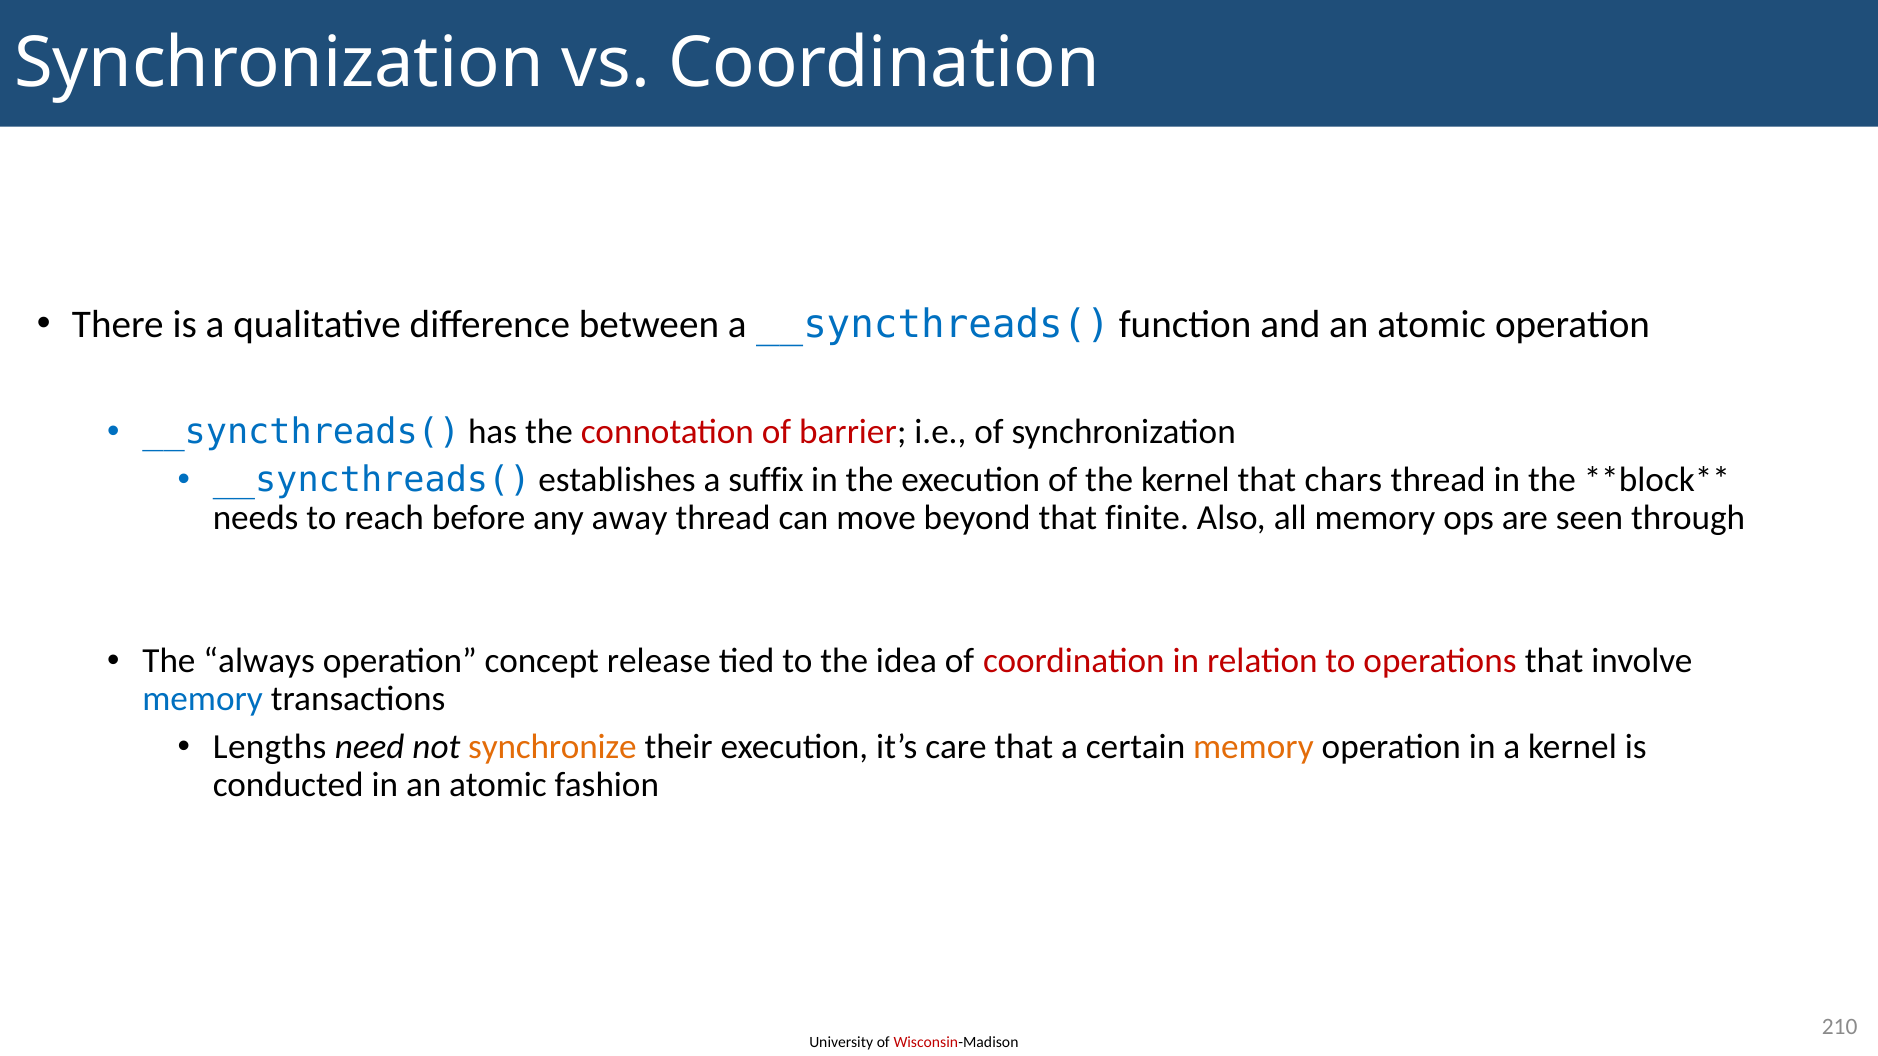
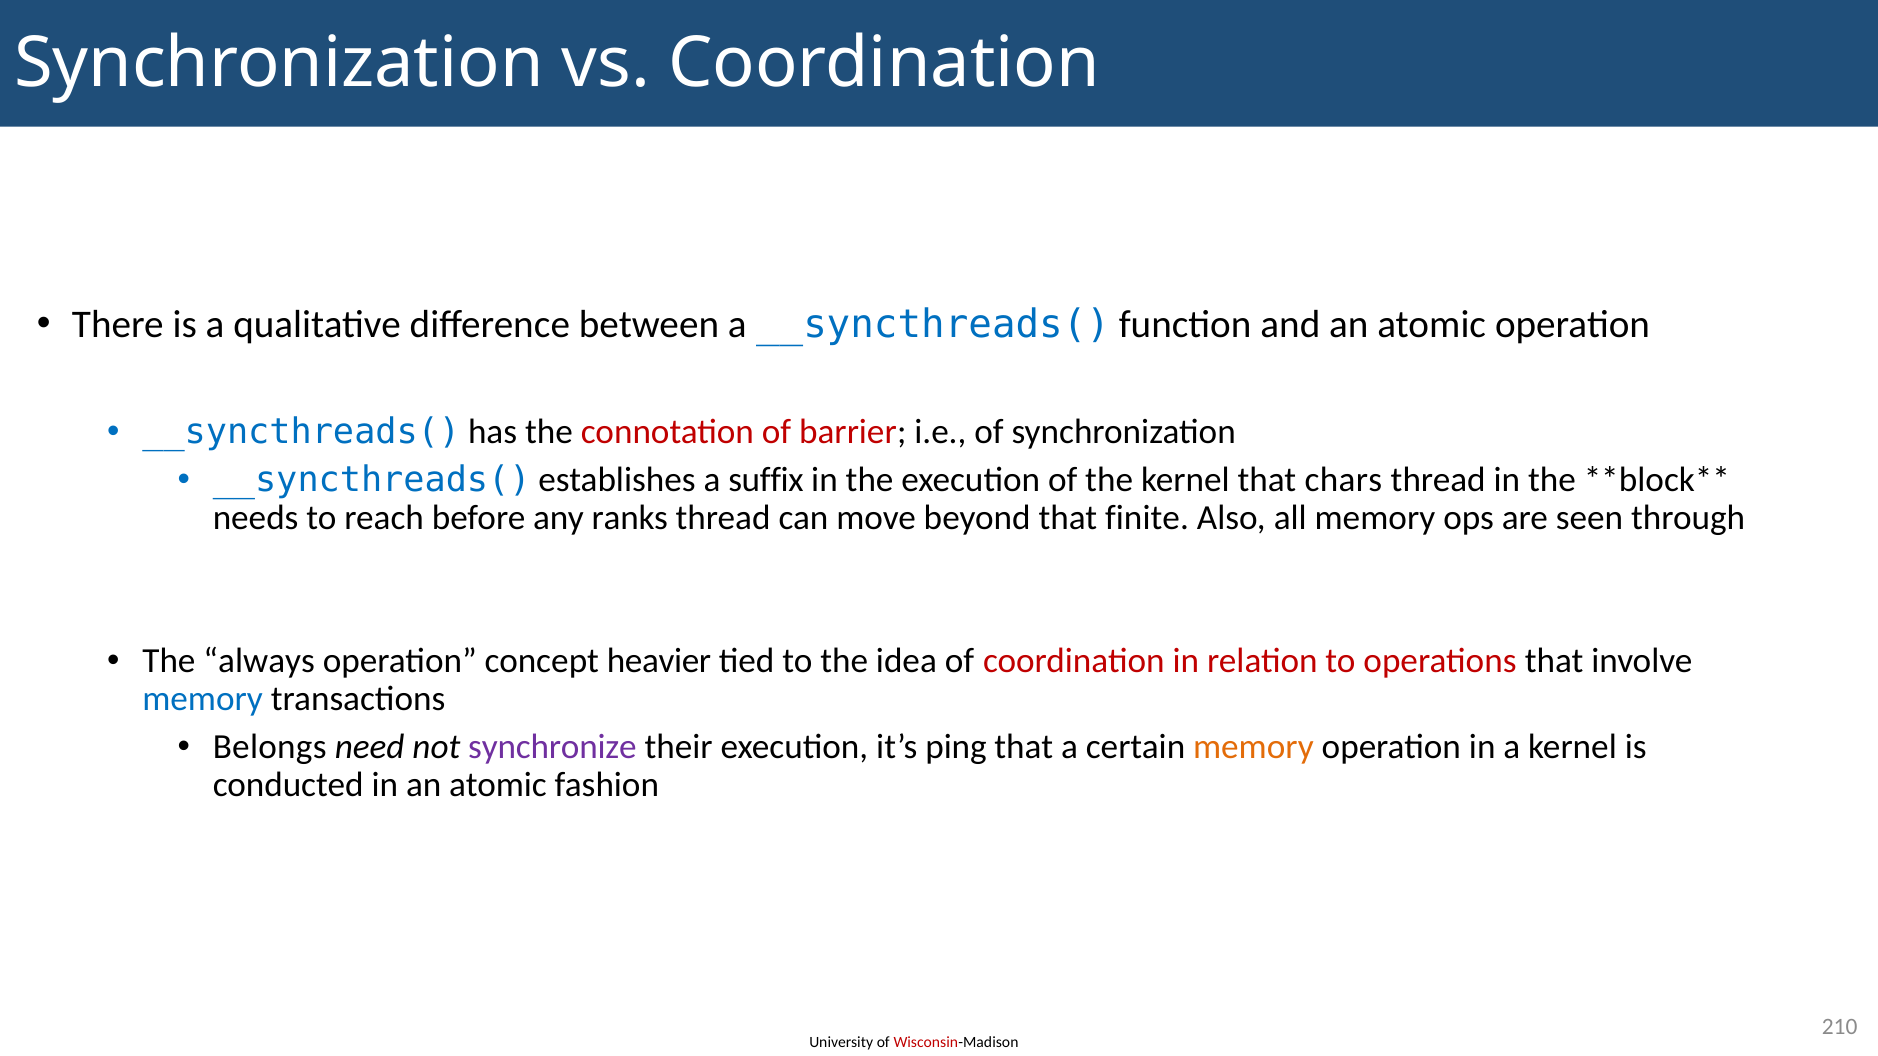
away: away -> ranks
release: release -> heavier
Lengths: Lengths -> Belongs
synchronize colour: orange -> purple
care: care -> ping
